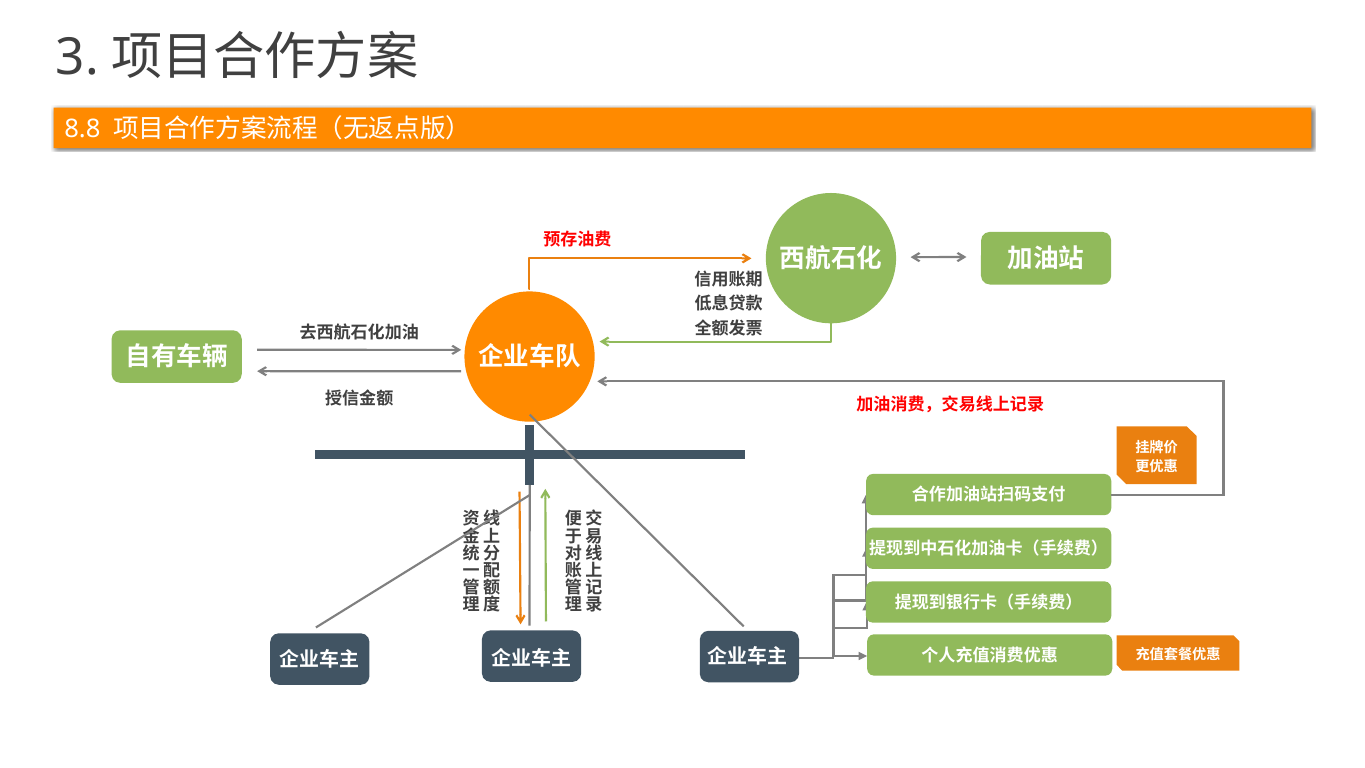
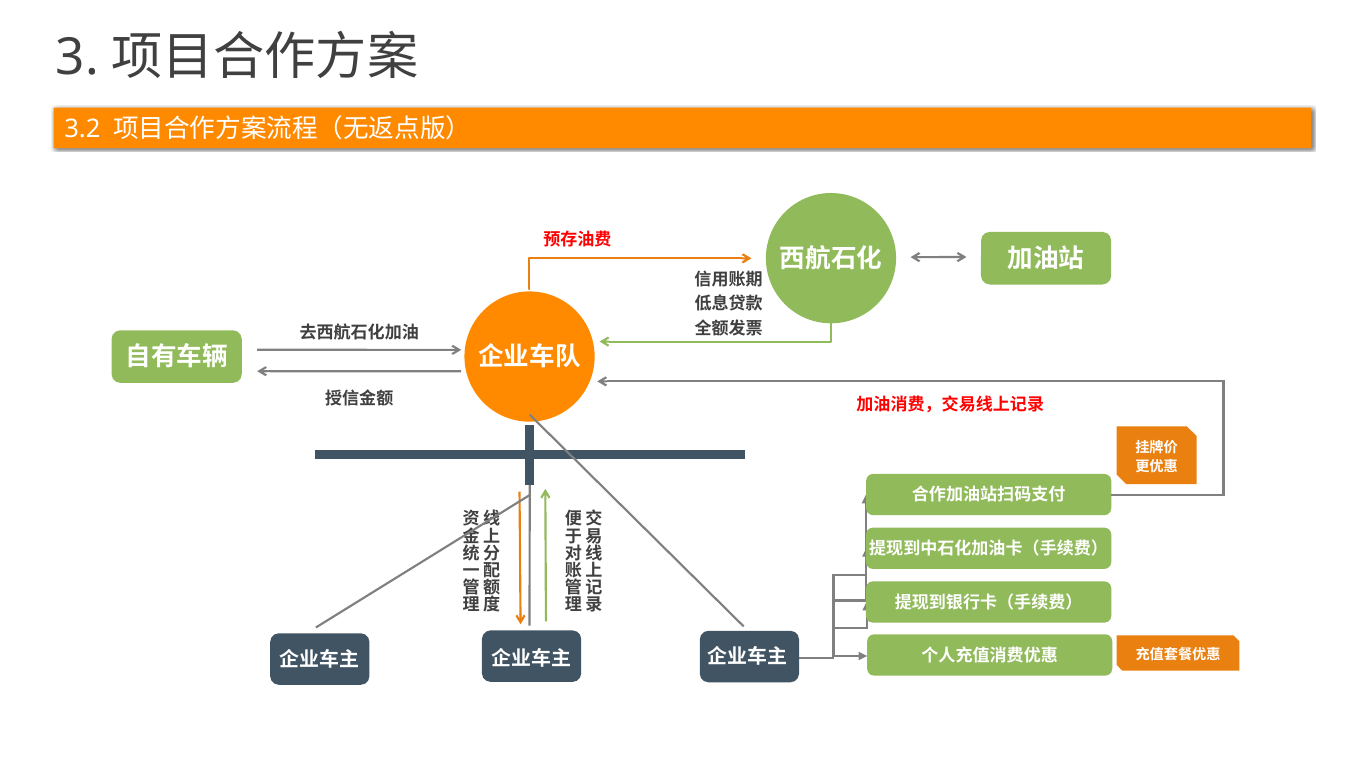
8.8: 8.8 -> 3.2
